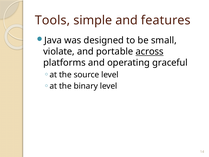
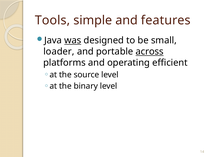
was underline: none -> present
violate: violate -> loader
graceful: graceful -> efficient
